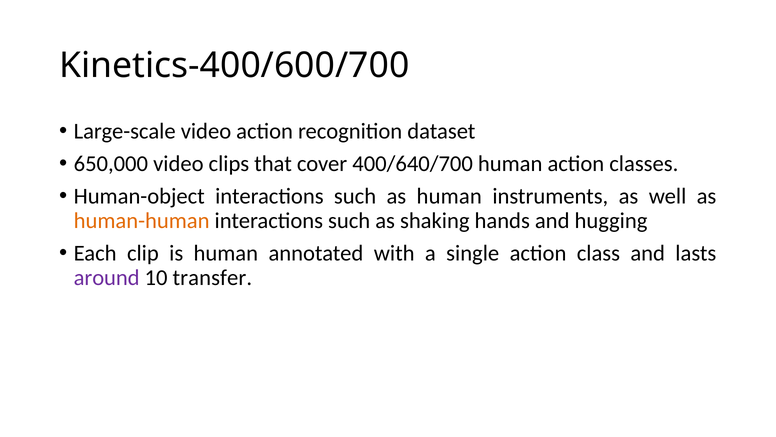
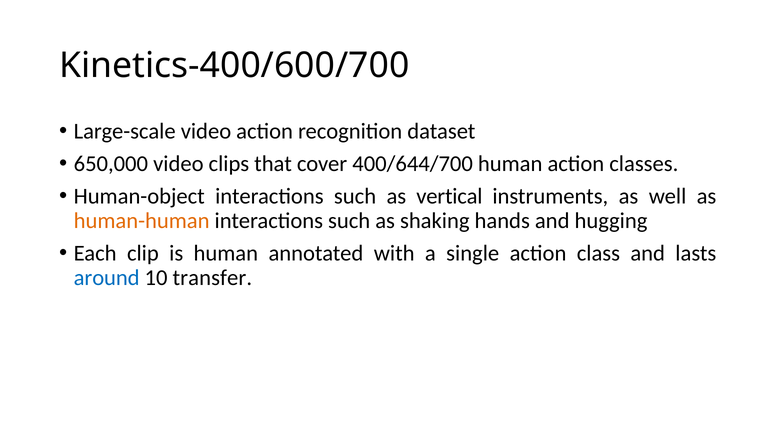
400/640/700: 400/640/700 -> 400/644/700
as human: human -> vertical
around colour: purple -> blue
